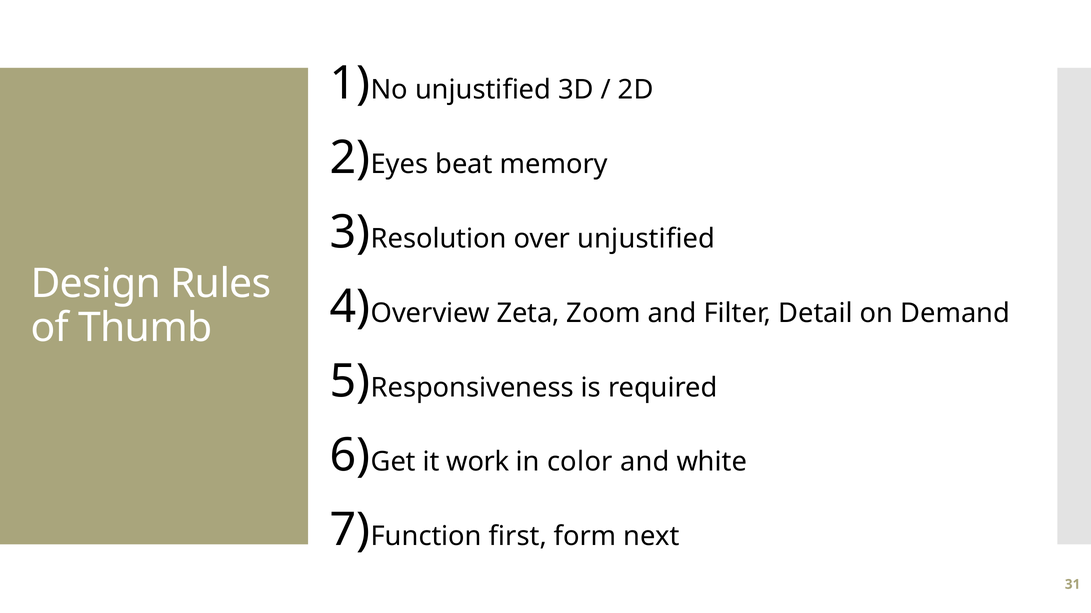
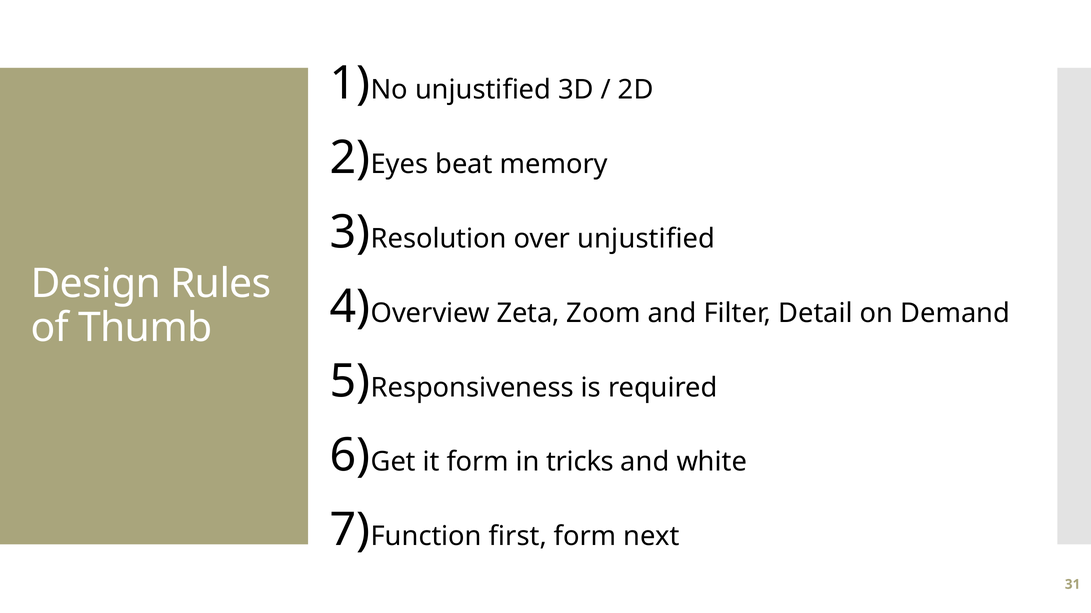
it work: work -> form
color: color -> tricks
